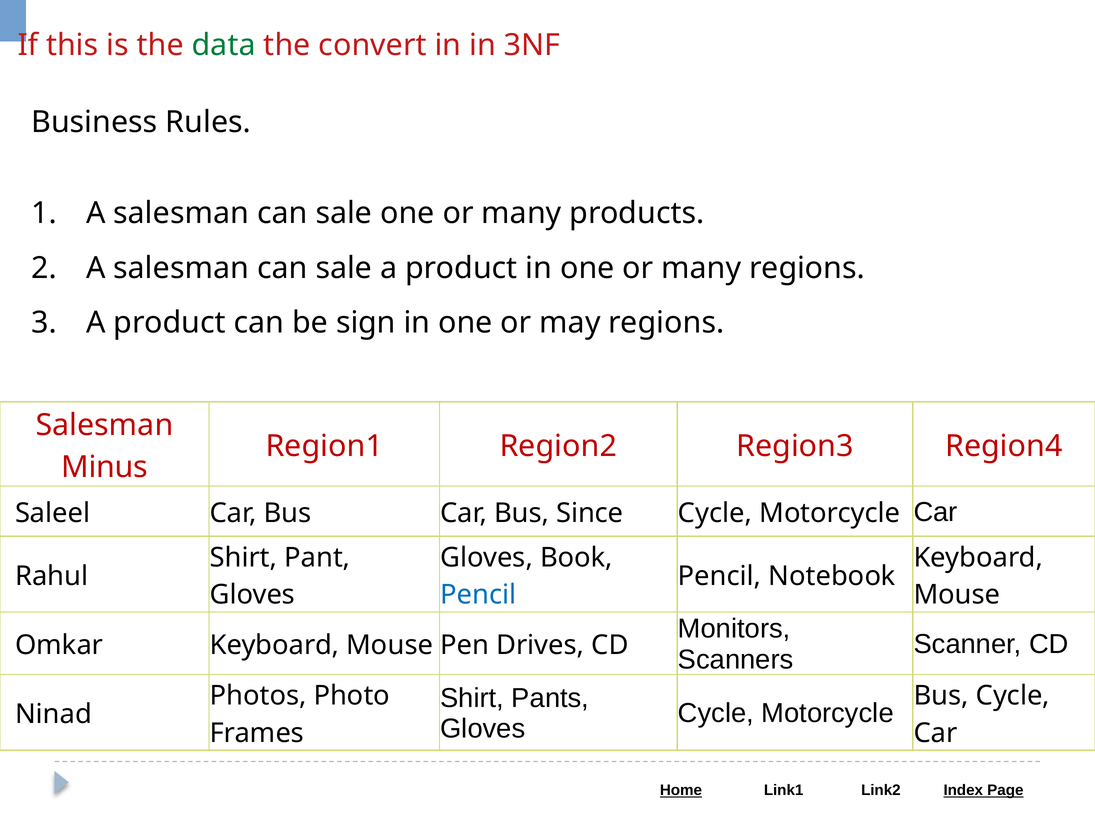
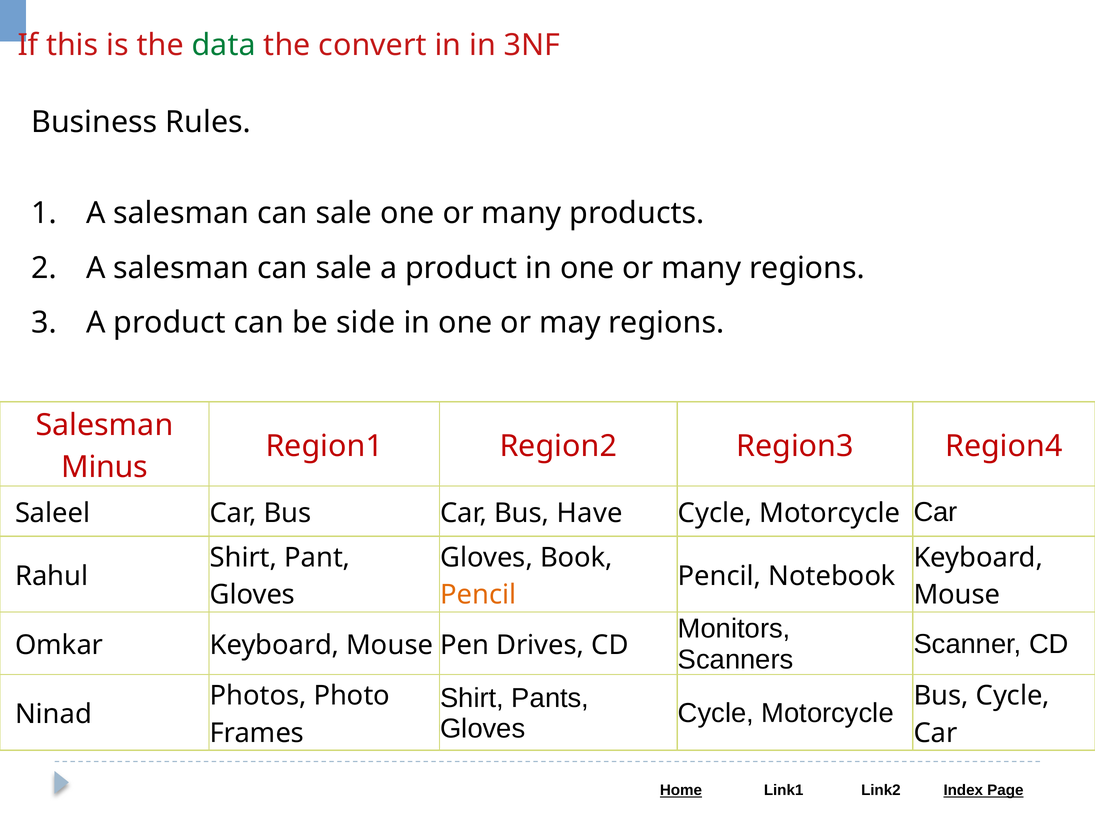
sign: sign -> side
Since: Since -> Have
Pencil at (478, 594) colour: blue -> orange
